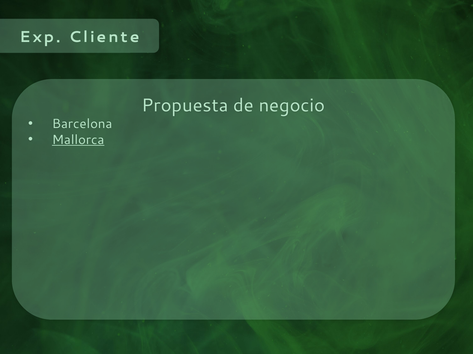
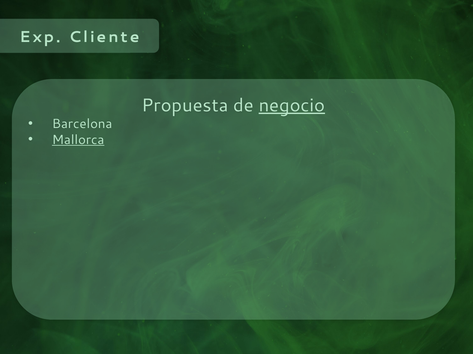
negocio underline: none -> present
